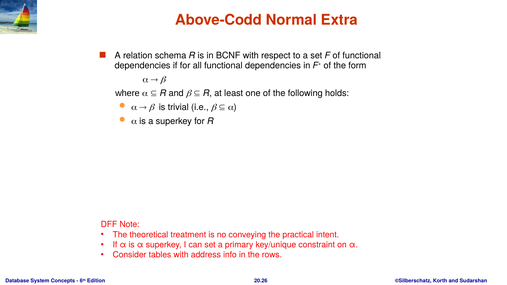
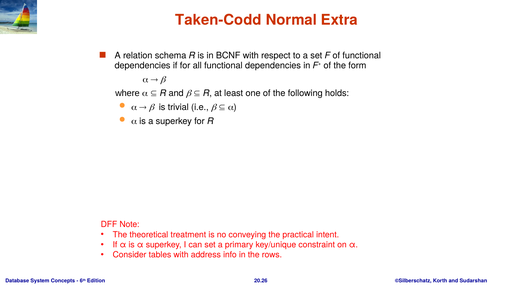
Above-Codd: Above-Codd -> Taken-Codd
